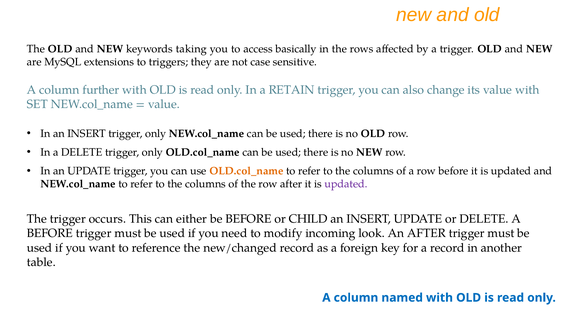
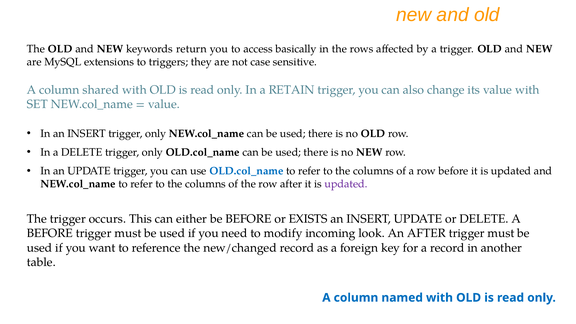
taking: taking -> return
further: further -> shared
OLD.col_name at (246, 171) colour: orange -> blue
CHILD: CHILD -> EXISTS
